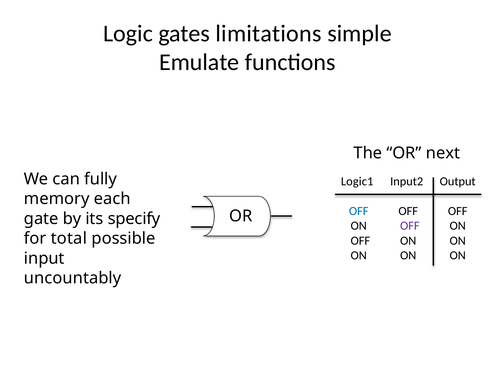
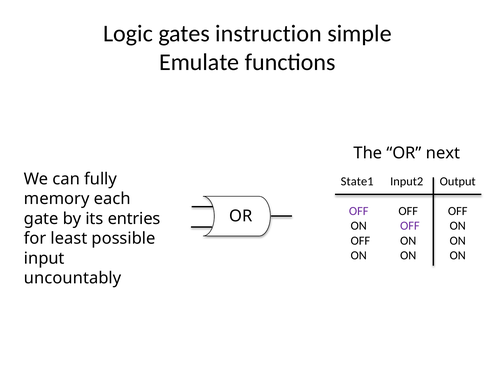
limitations: limitations -> instruction
Logic1: Logic1 -> State1
OFF at (359, 211) colour: blue -> purple
specify: specify -> entries
total: total -> least
